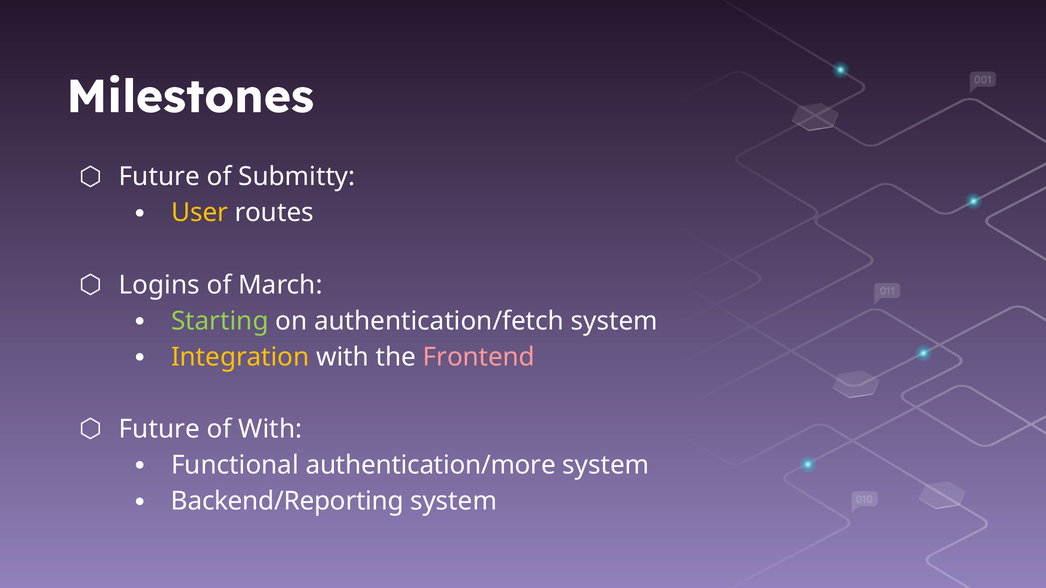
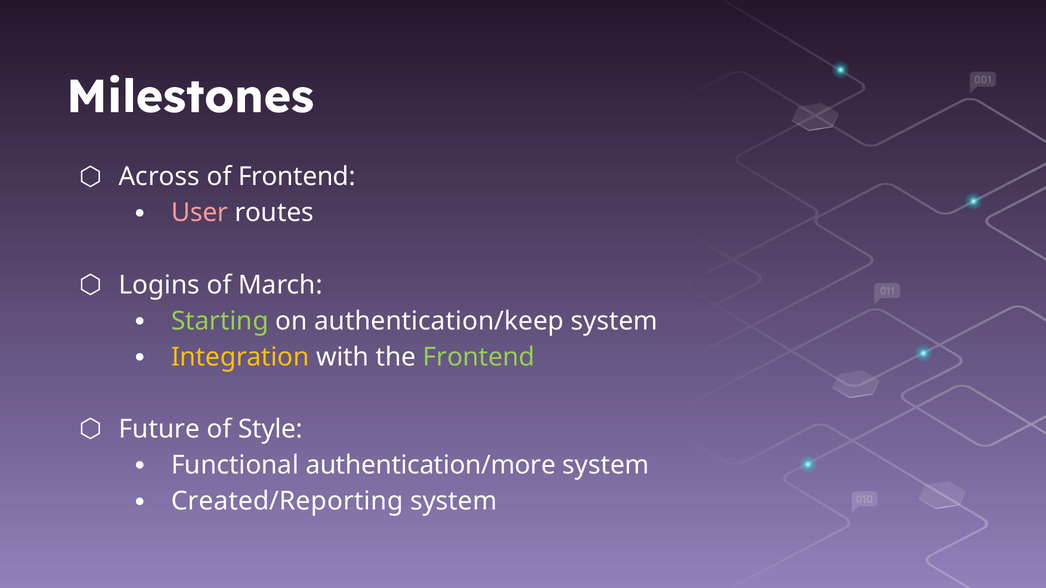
Future at (159, 177): Future -> Across
of Submitty: Submitty -> Frontend
User colour: yellow -> pink
authentication/fetch: authentication/fetch -> authentication/keep
Frontend at (479, 357) colour: pink -> light green
of With: With -> Style
Backend/Reporting: Backend/Reporting -> Created/Reporting
